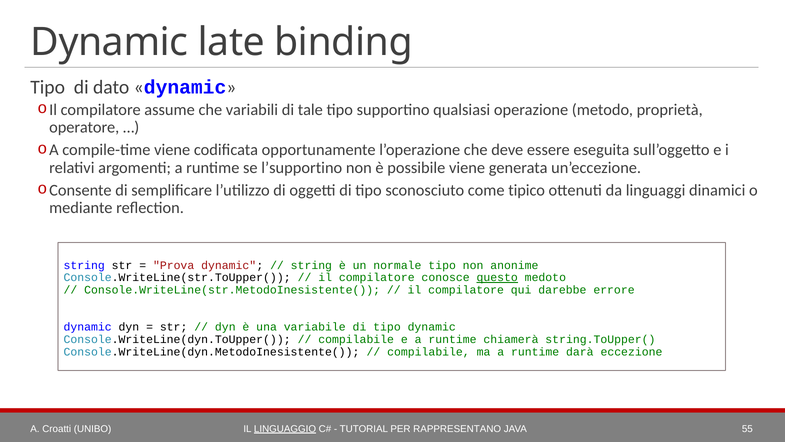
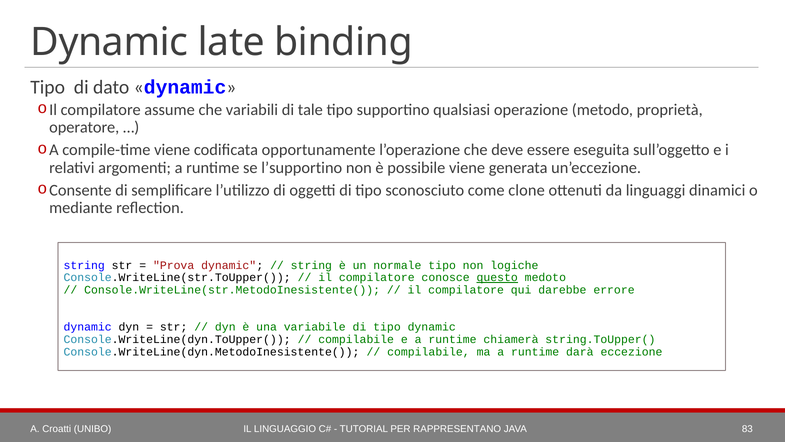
tipico: tipico -> clone
anonime: anonime -> logiche
LINGUAGGIO underline: present -> none
55: 55 -> 83
